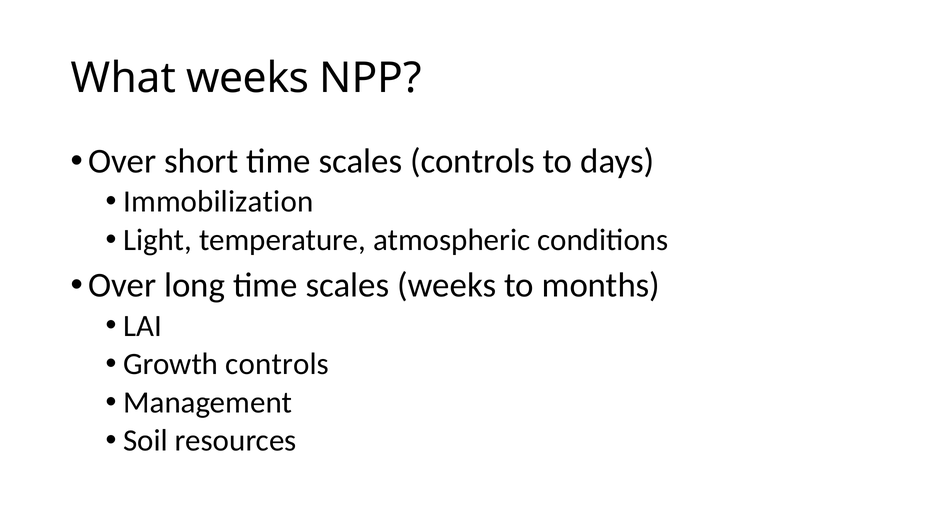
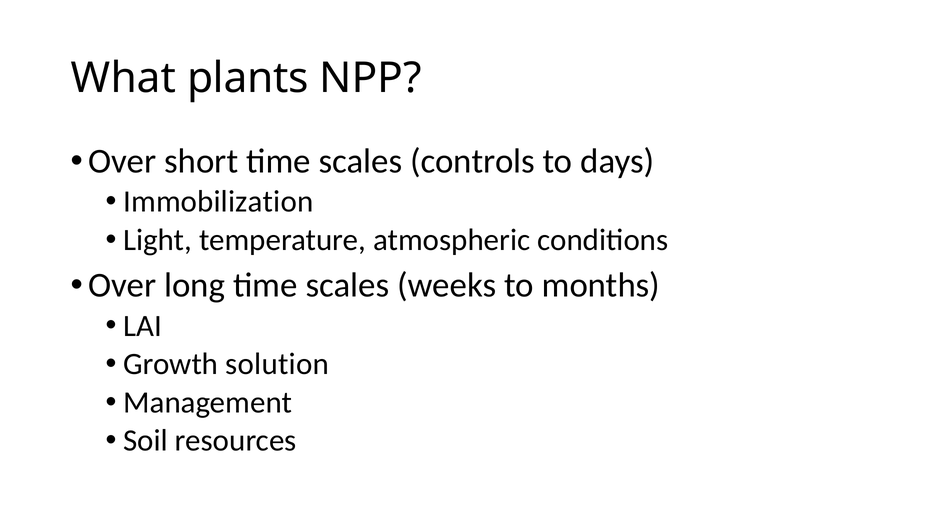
What weeks: weeks -> plants
Growth controls: controls -> solution
